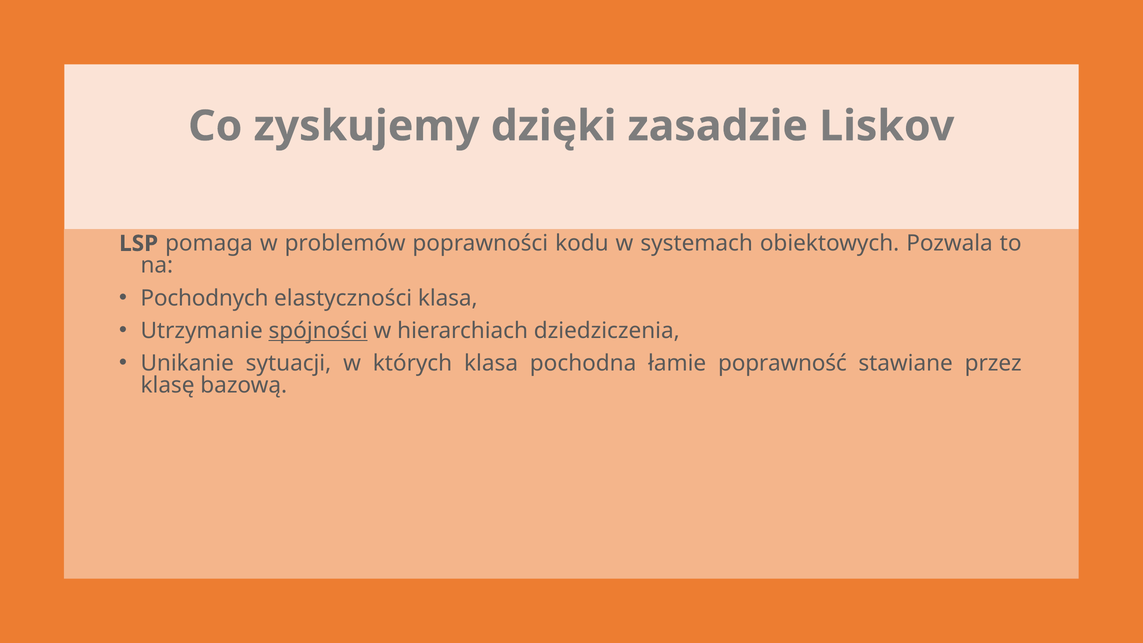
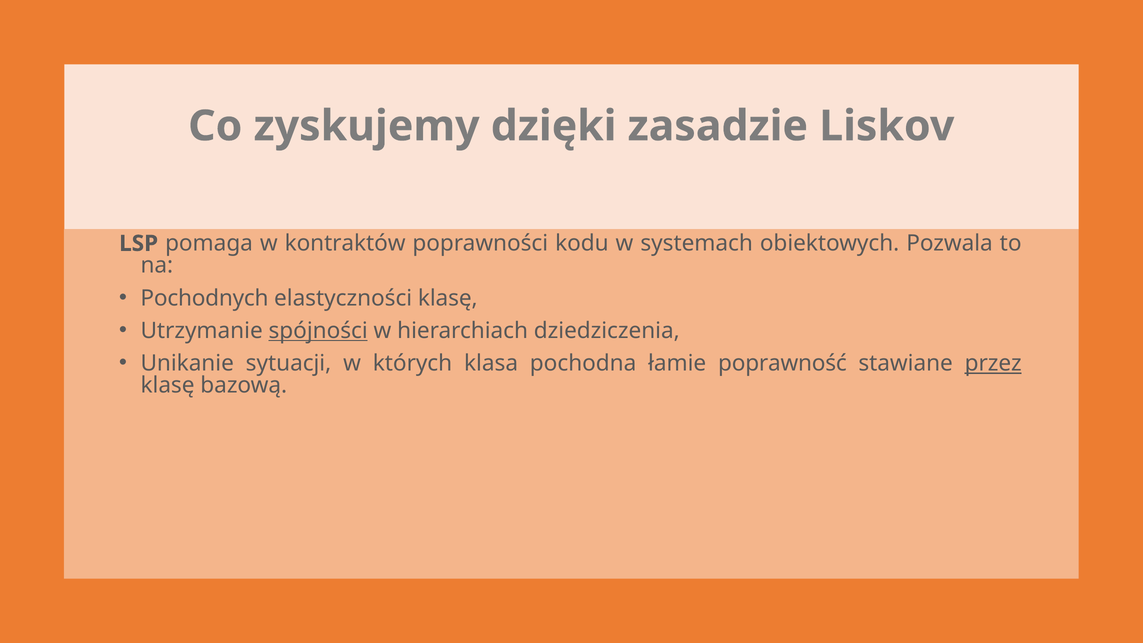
problemów: problemów -> kontraktów
elastyczności klasa: klasa -> klasę
przez underline: none -> present
